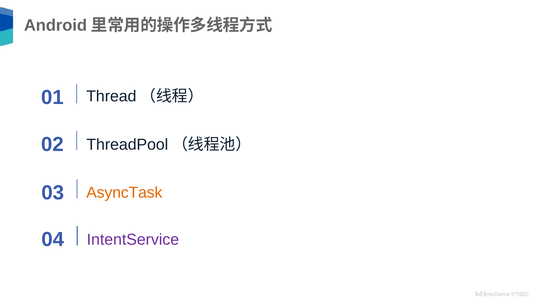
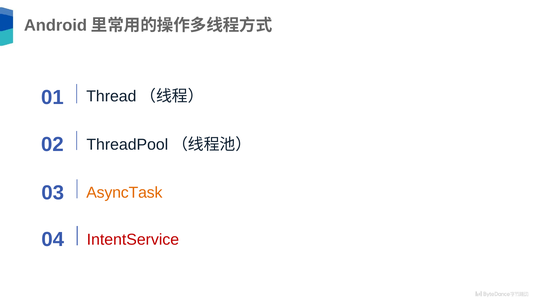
IntentService colour: purple -> red
